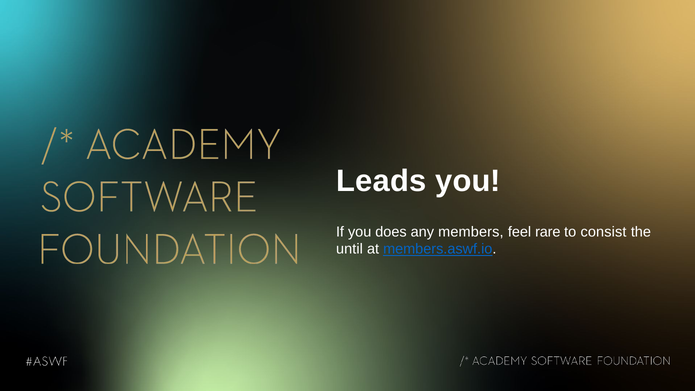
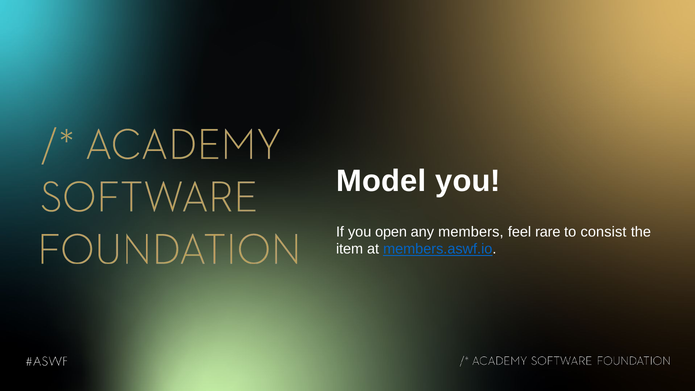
Leads: Leads -> Model
does: does -> open
until: until -> item
